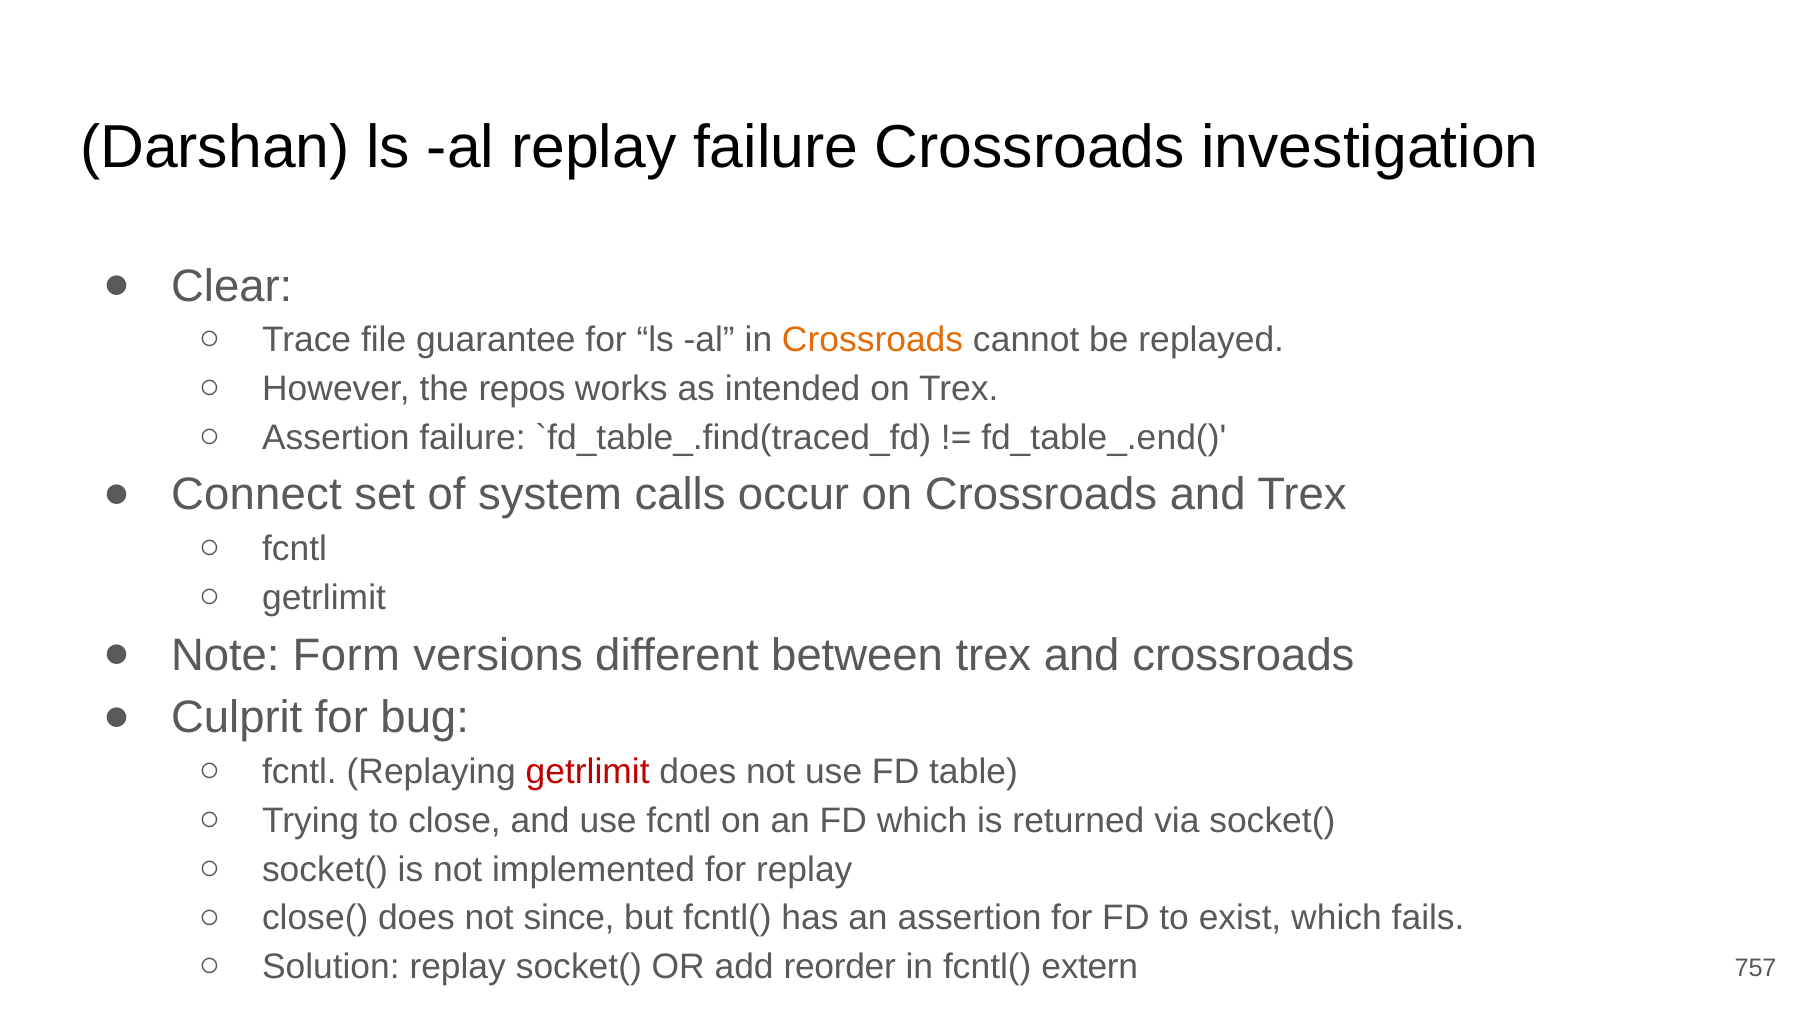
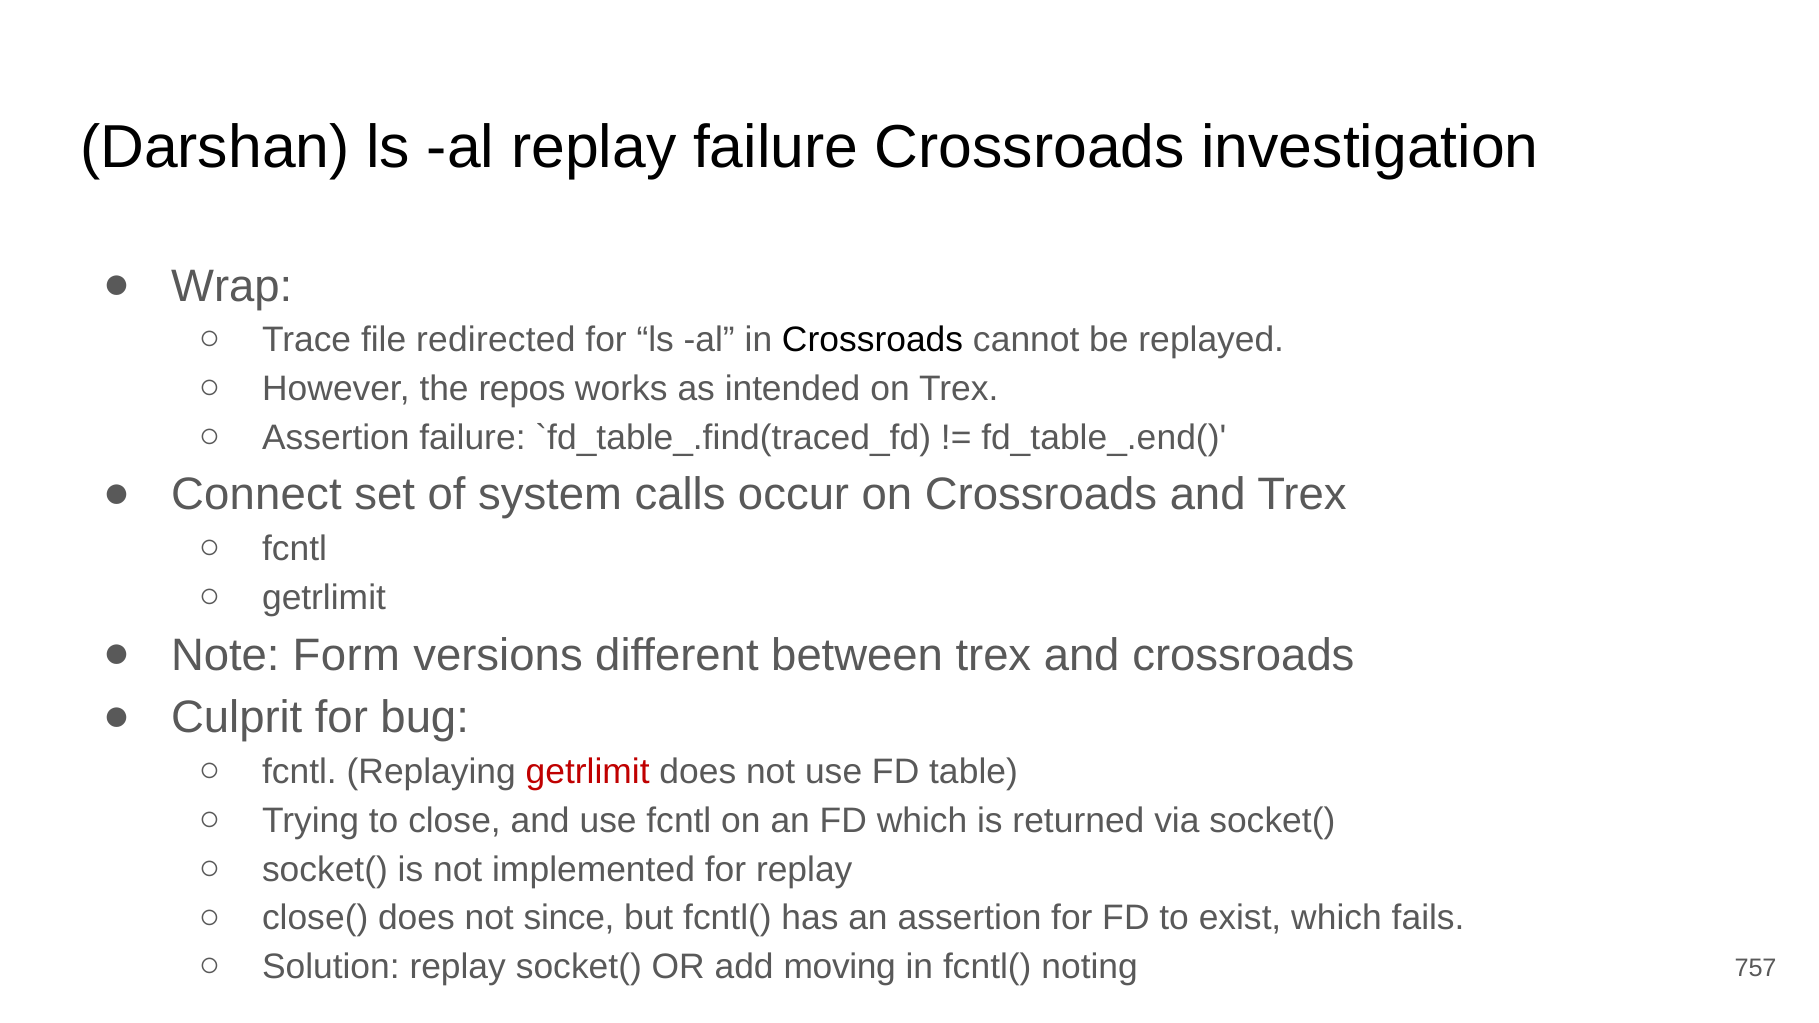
Clear: Clear -> Wrap
guarantee: guarantee -> redirected
Crossroads at (873, 340) colour: orange -> black
reorder: reorder -> moving
extern: extern -> noting
